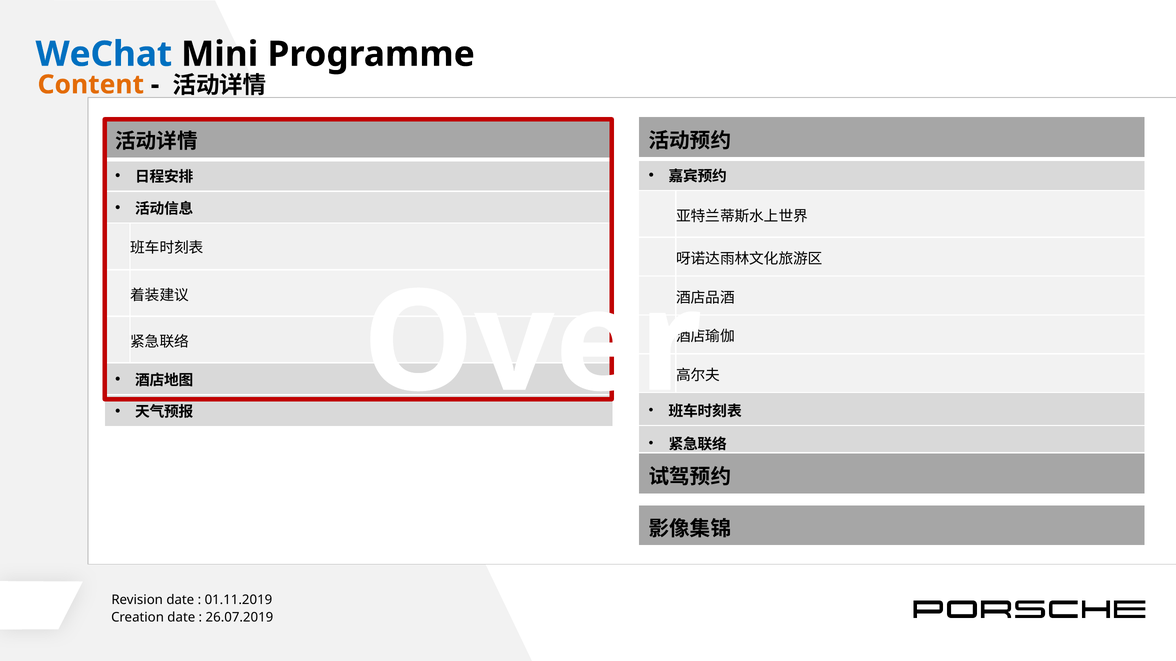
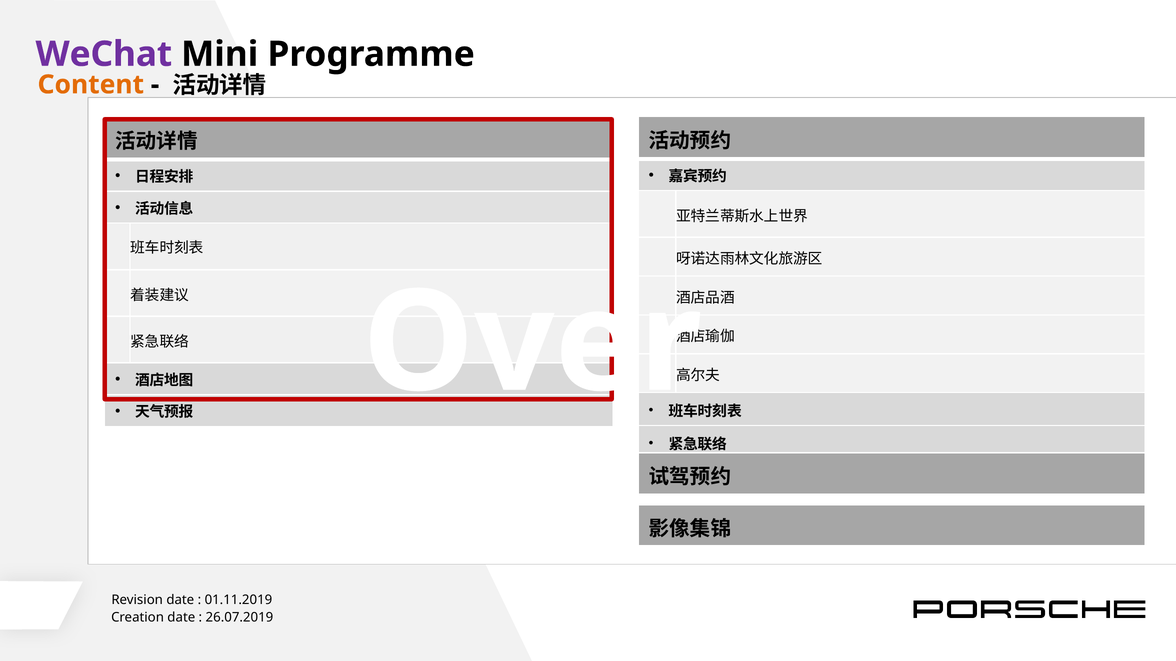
WeChat colour: blue -> purple
